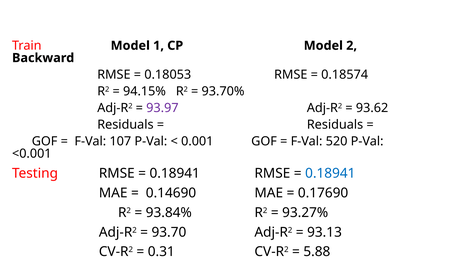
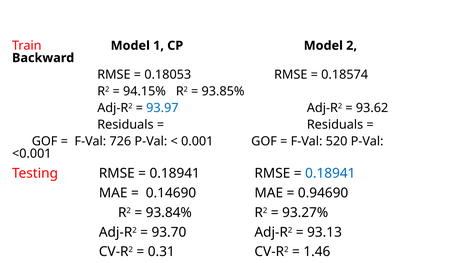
93.70%: 93.70% -> 93.85%
93.97 colour: purple -> blue
107: 107 -> 726
0.17690: 0.17690 -> 0.94690
5.88: 5.88 -> 1.46
